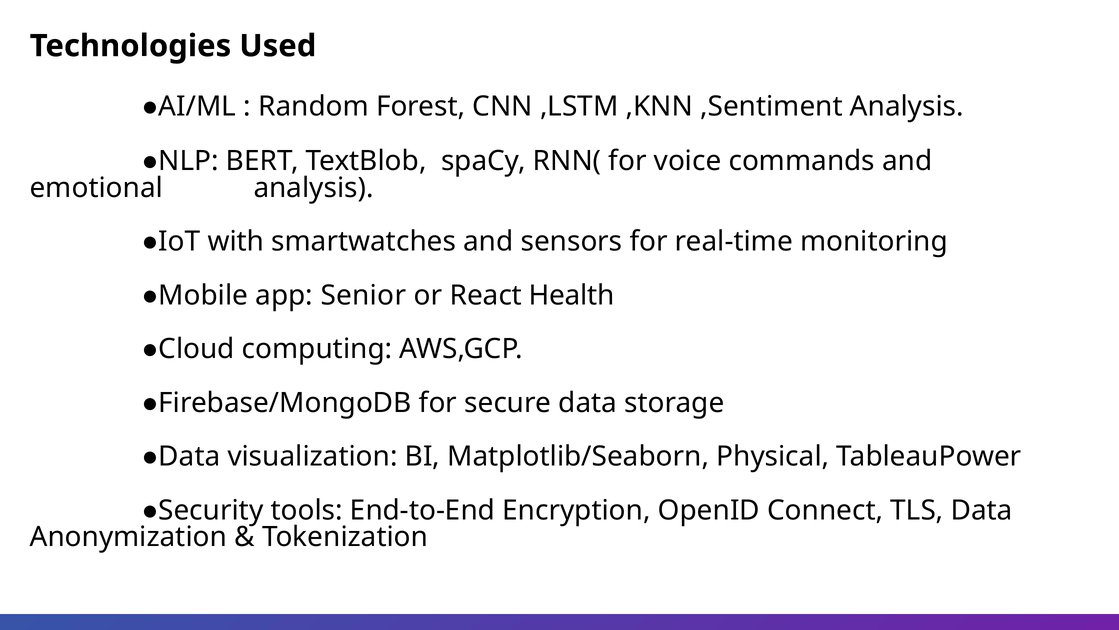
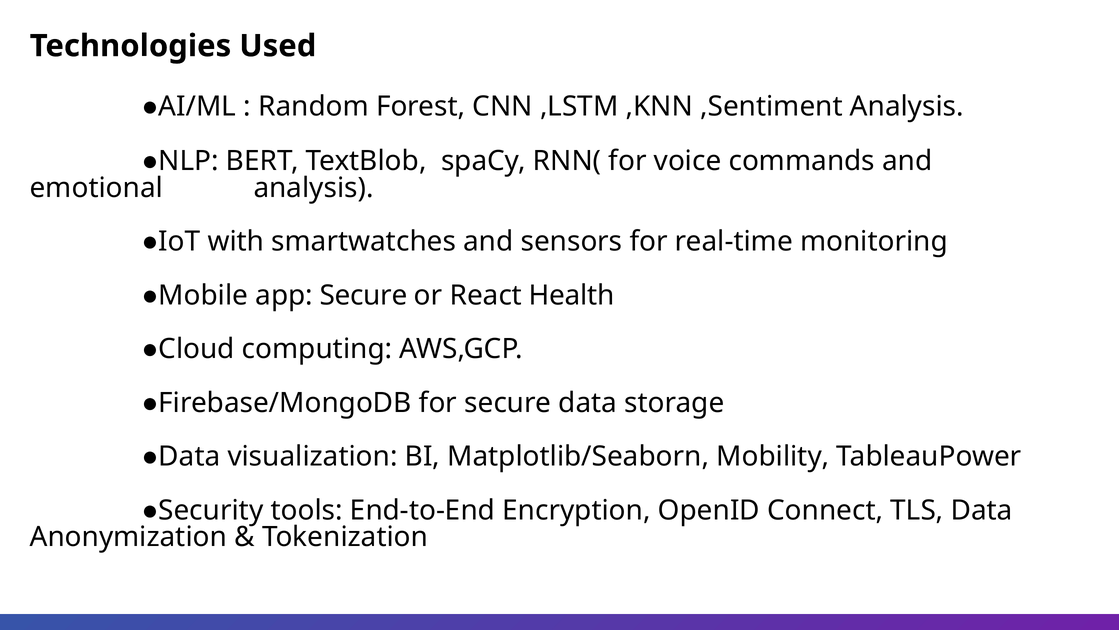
app Senior: Senior -> Secure
Physical: Physical -> Mobility
